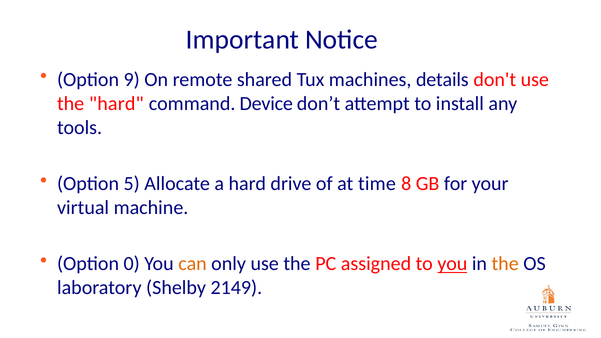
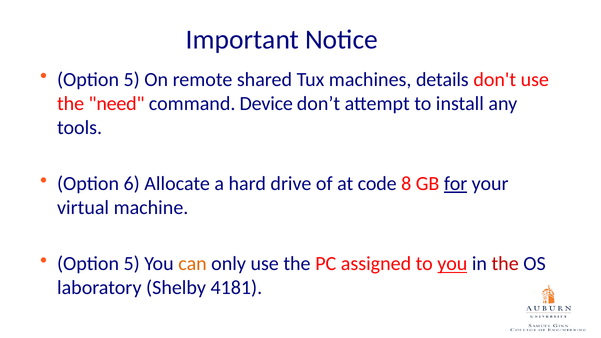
9 at (132, 79): 9 -> 5
the hard: hard -> need
5: 5 -> 6
time: time -> code
for underline: none -> present
0 at (132, 264): 0 -> 5
the at (505, 264) colour: orange -> red
2149: 2149 -> 4181
